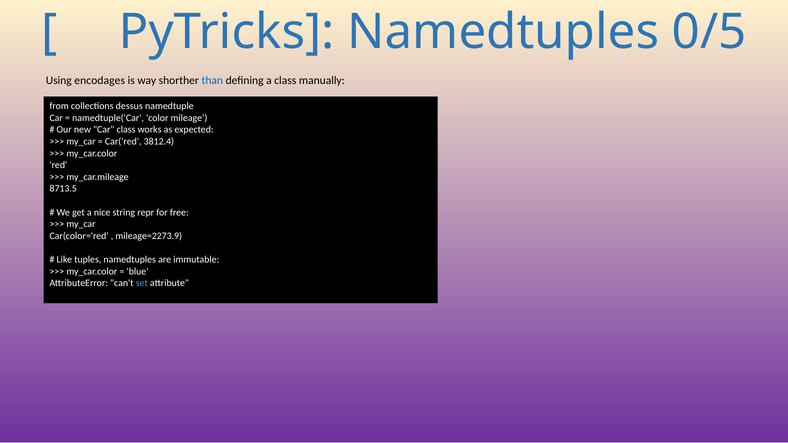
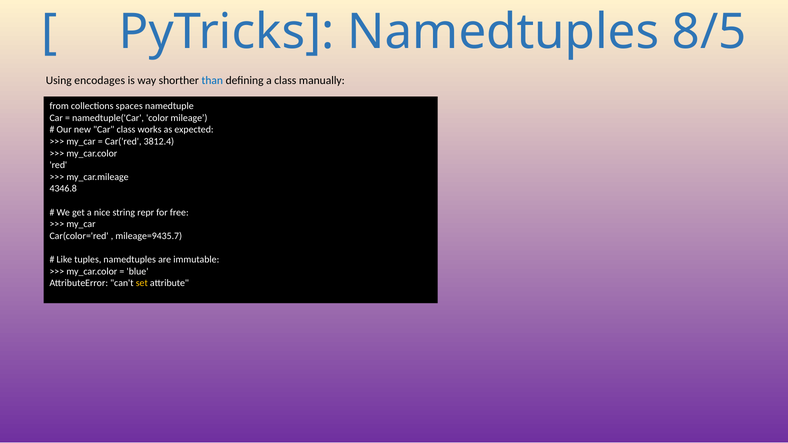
0/5: 0/5 -> 8/5
dessus: dessus -> spaces
8713.5: 8713.5 -> 4346.8
mileage=2273.9: mileage=2273.9 -> mileage=9435.7
set colour: light blue -> yellow
